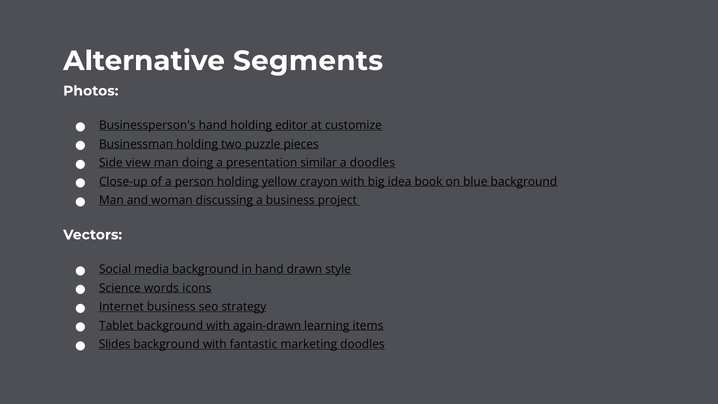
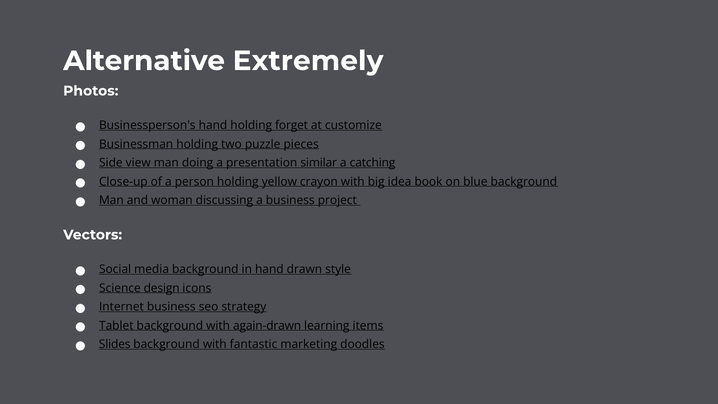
Segments: Segments -> Extremely
editor: editor -> forget
a doodles: doodles -> catching
words: words -> design
